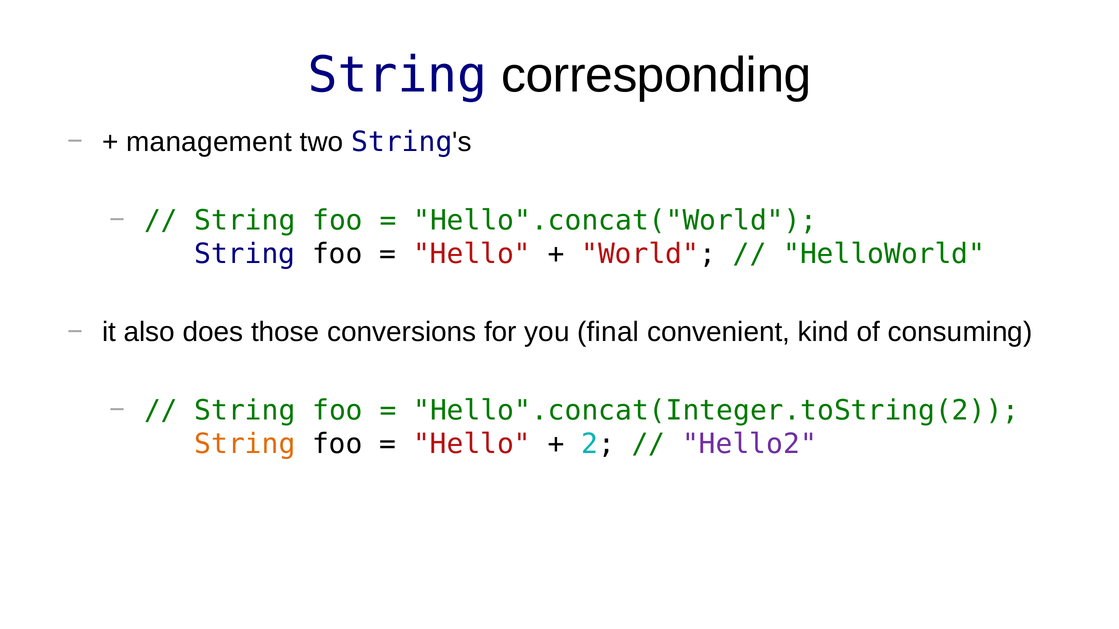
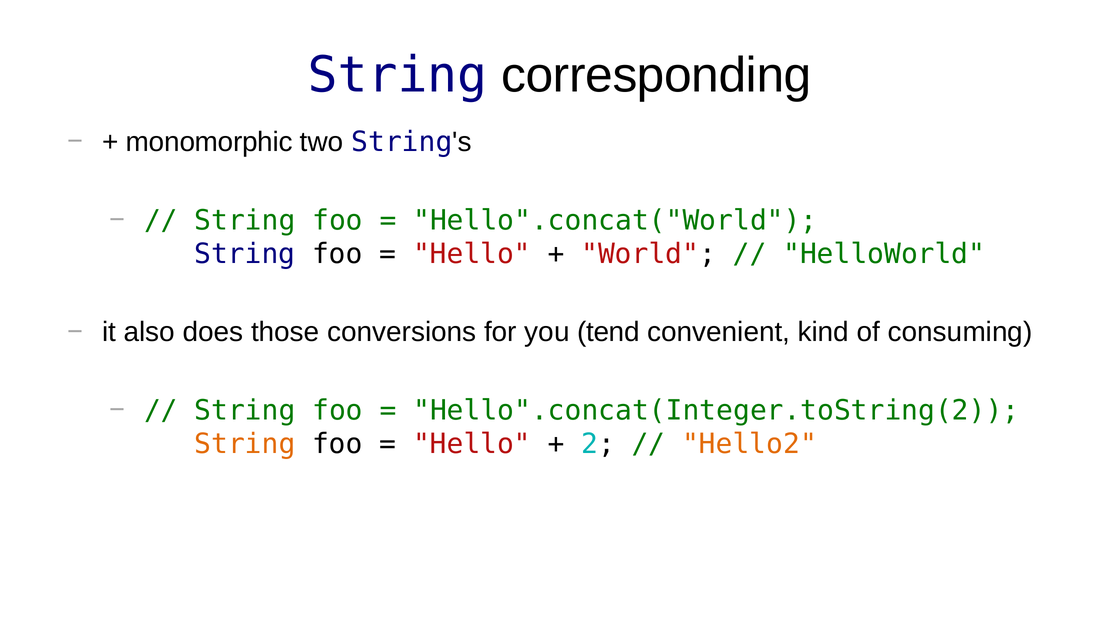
management: management -> monomorphic
final: final -> tend
Hello2 colour: purple -> orange
